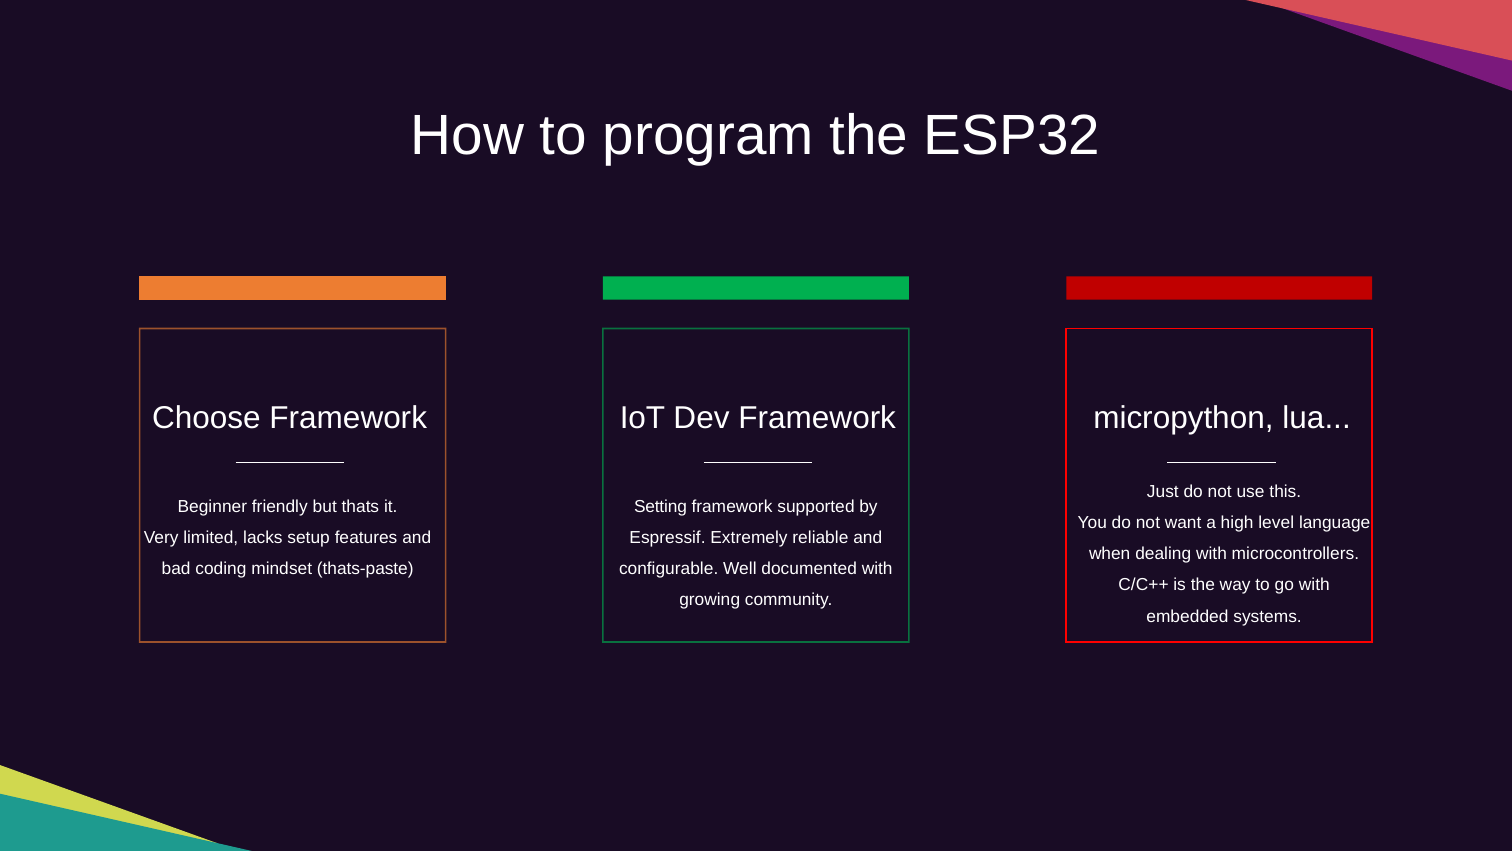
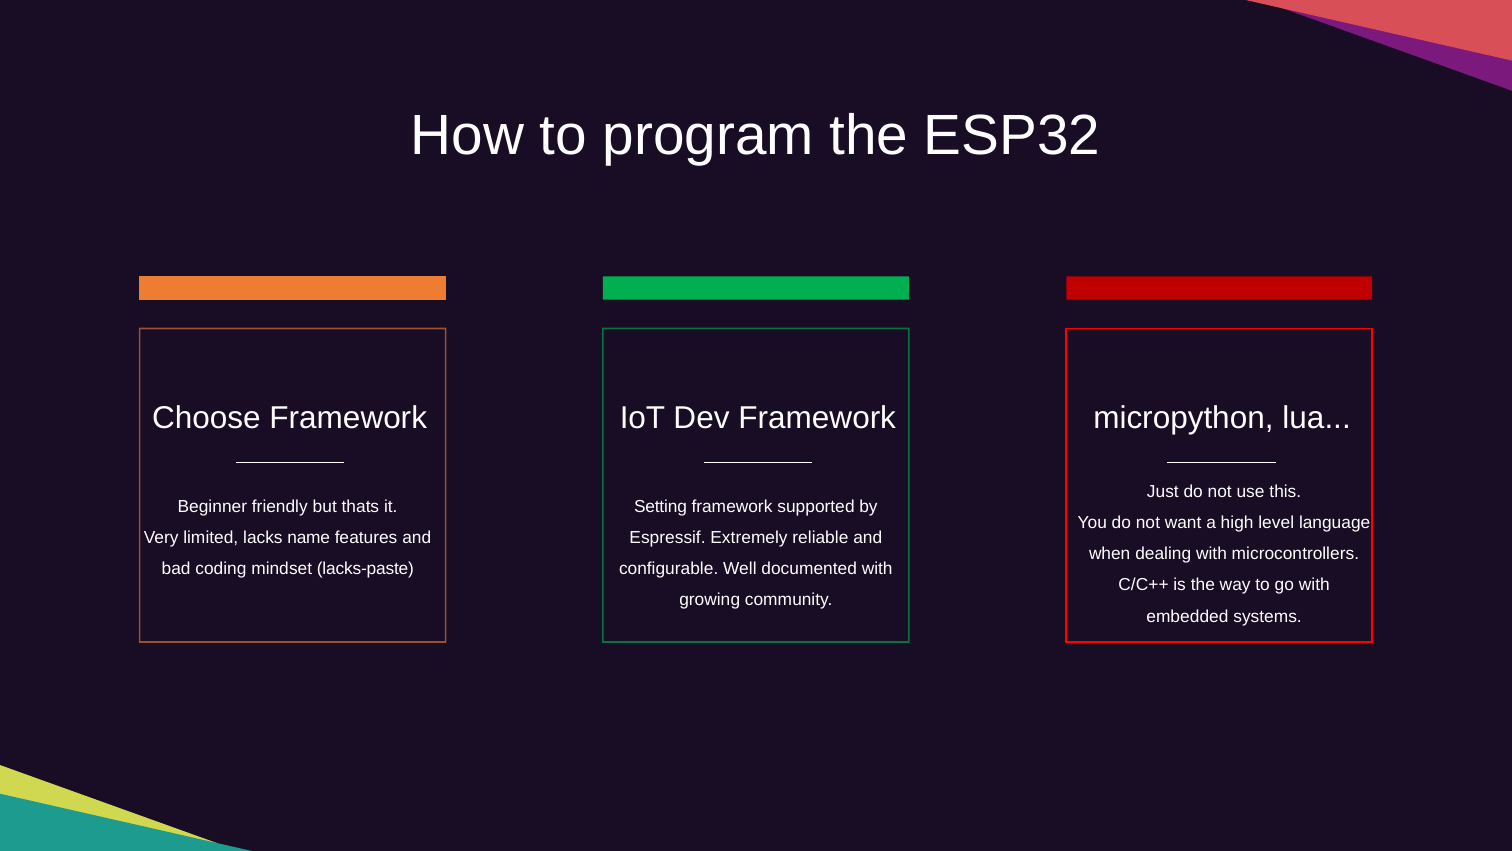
setup: setup -> name
thats-paste: thats-paste -> lacks-paste
